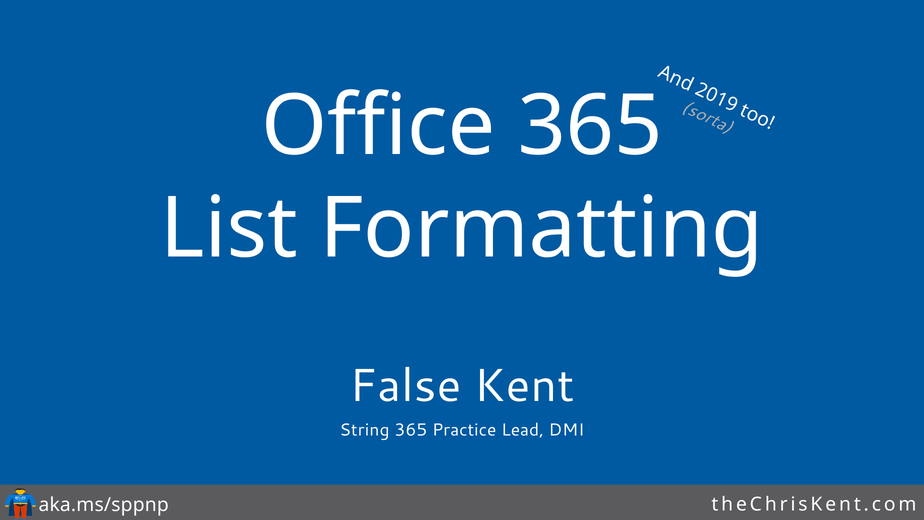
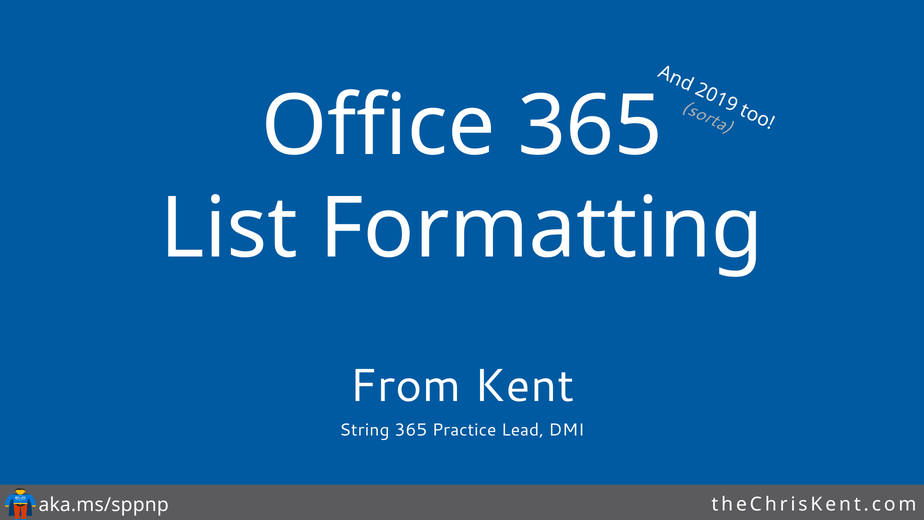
False: False -> From
